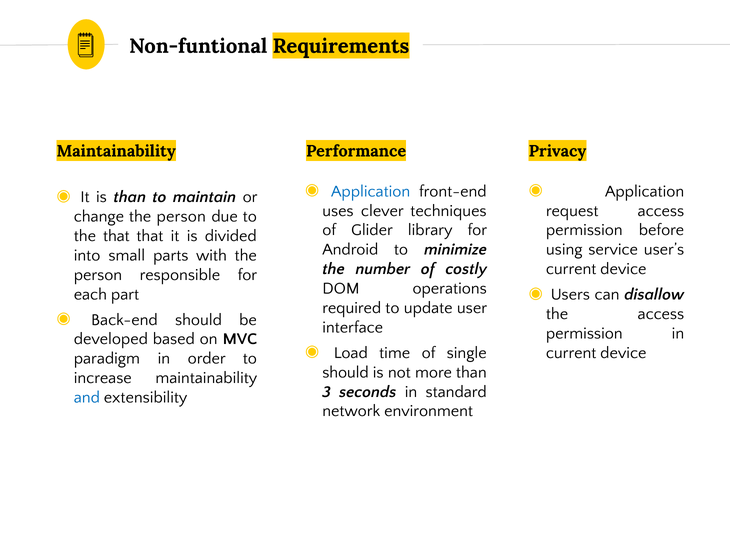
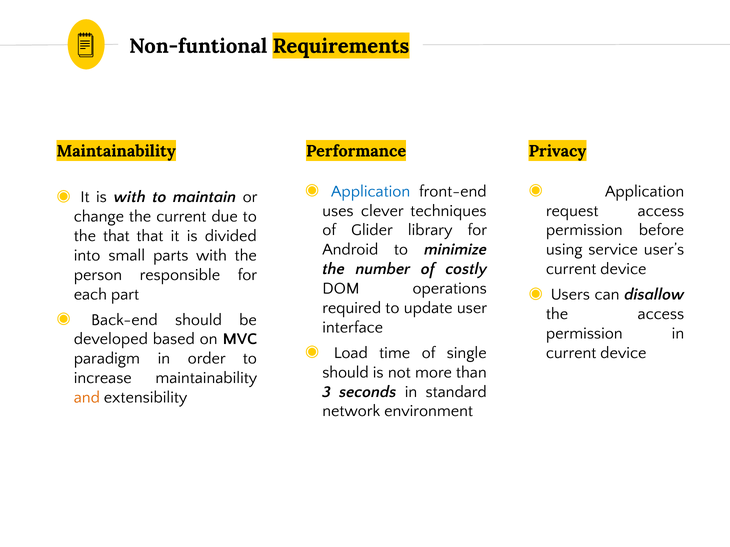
is than: than -> with
change the person: person -> current
and colour: blue -> orange
